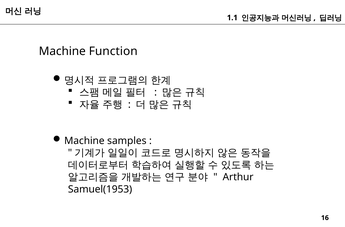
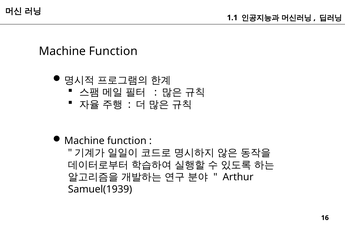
samples at (127, 141): samples -> function
Samuel(1953: Samuel(1953 -> Samuel(1939
